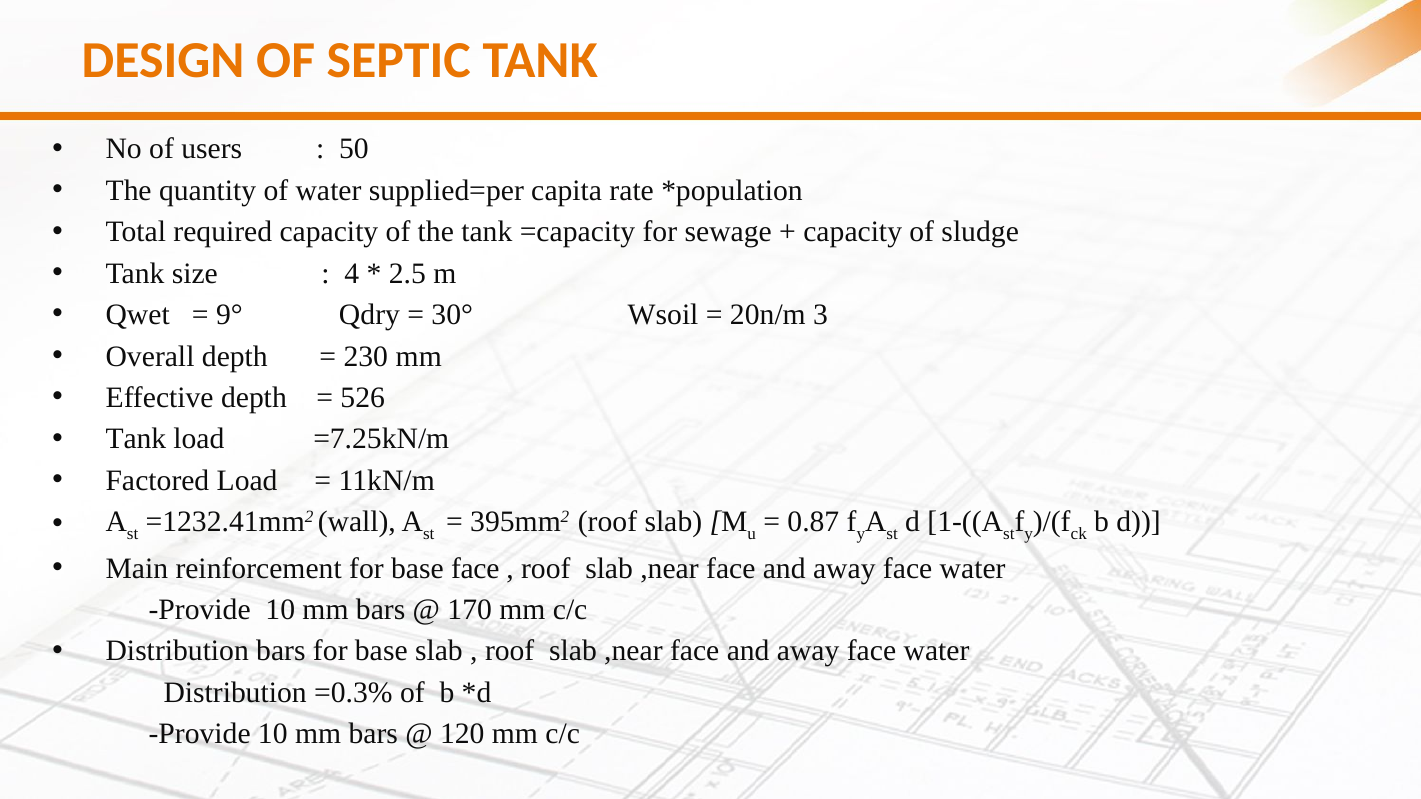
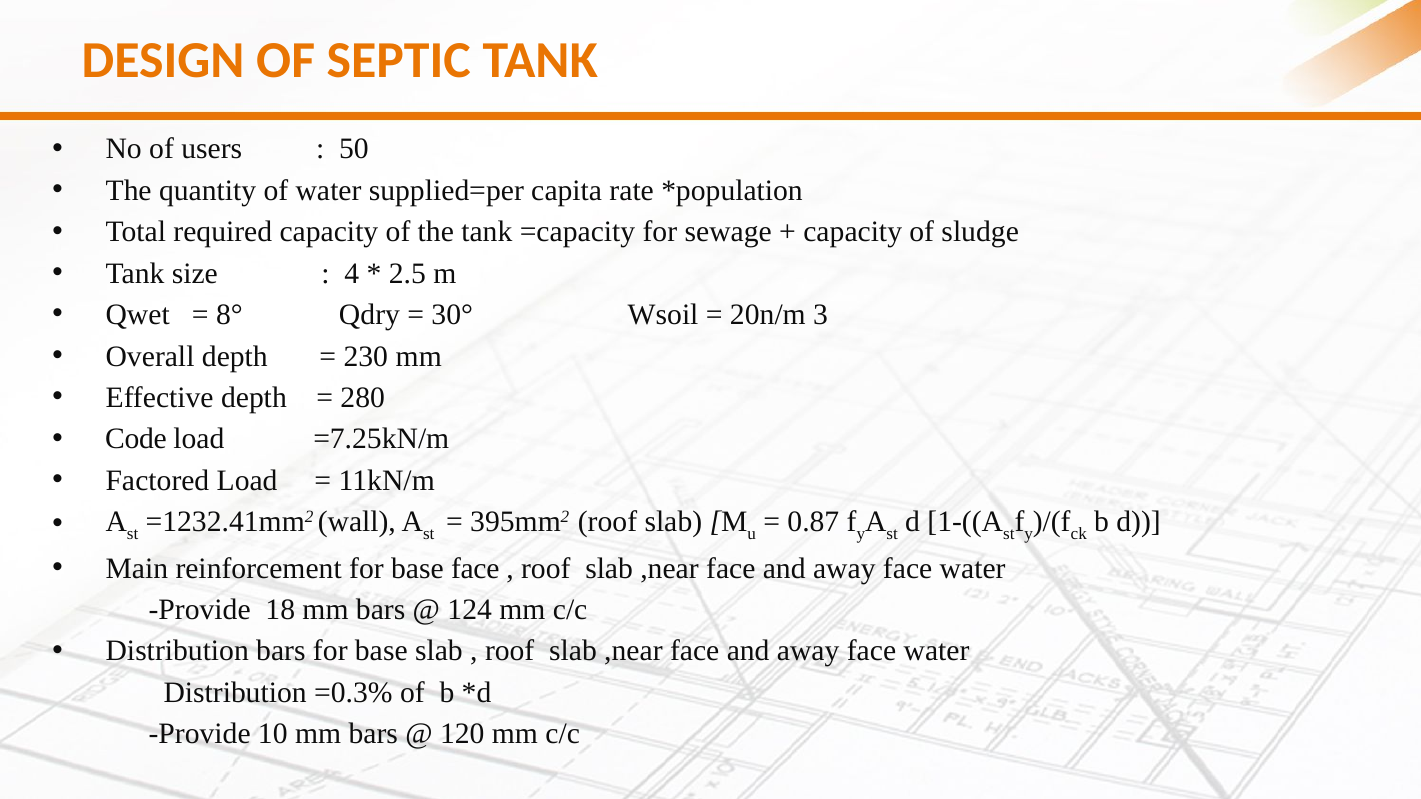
9°: 9° -> 8°
526: 526 -> 280
Tank at (136, 439): Tank -> Code
10 at (280, 610): 10 -> 18
170: 170 -> 124
